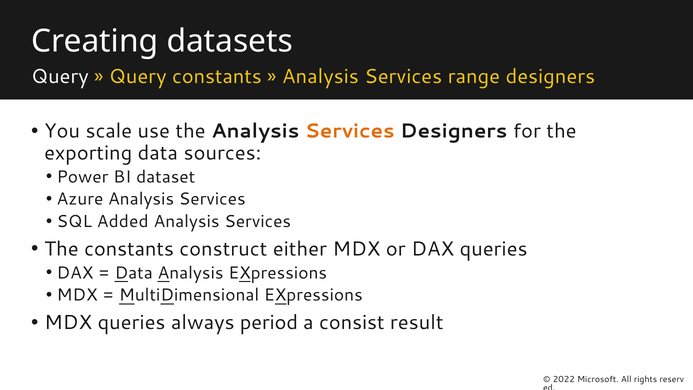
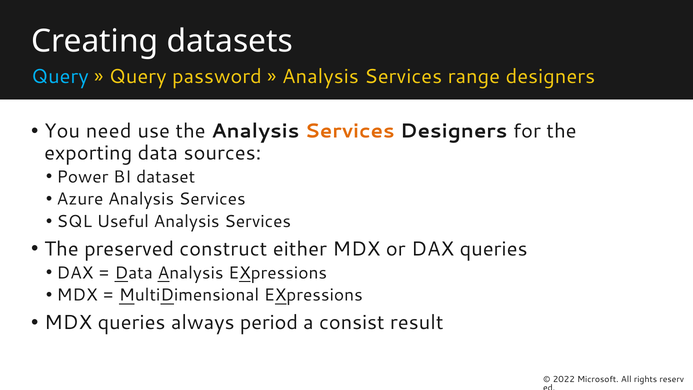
Query at (60, 77) colour: white -> light blue
Query constants: constants -> password
scale: scale -> need
Added: Added -> Useful
The constants: constants -> preserved
